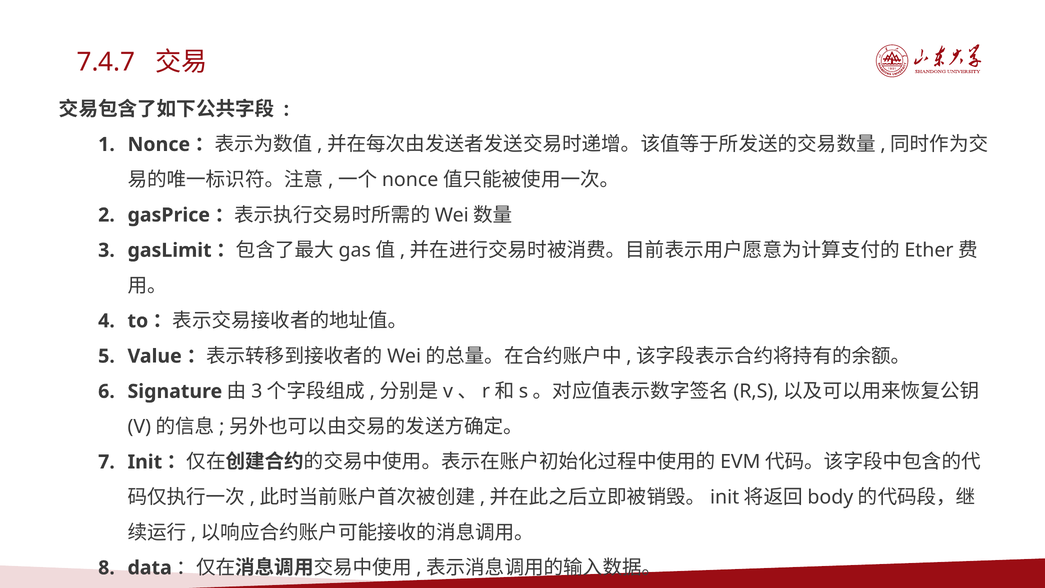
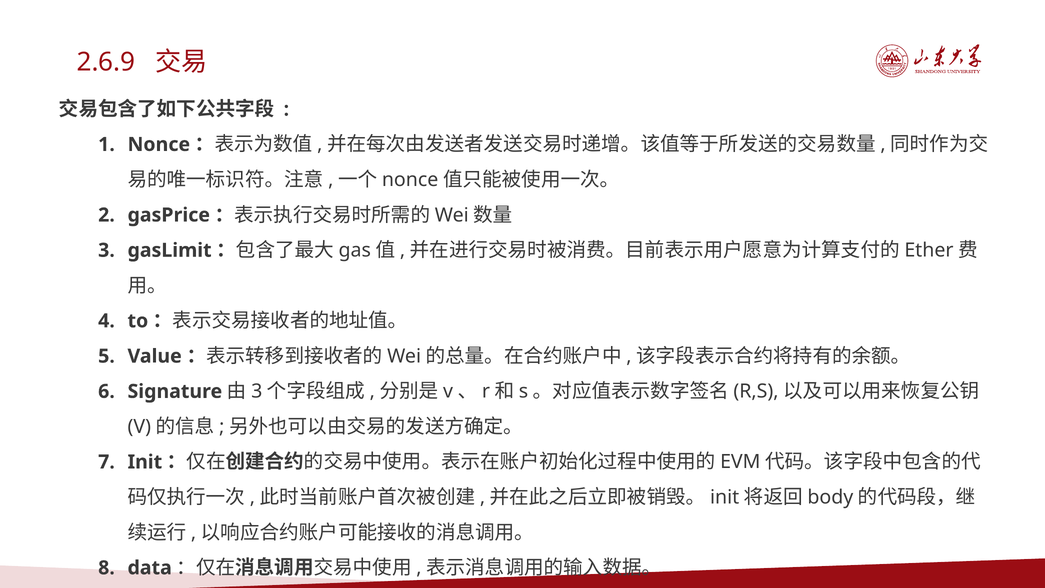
7.4.7: 7.4.7 -> 2.6.9
